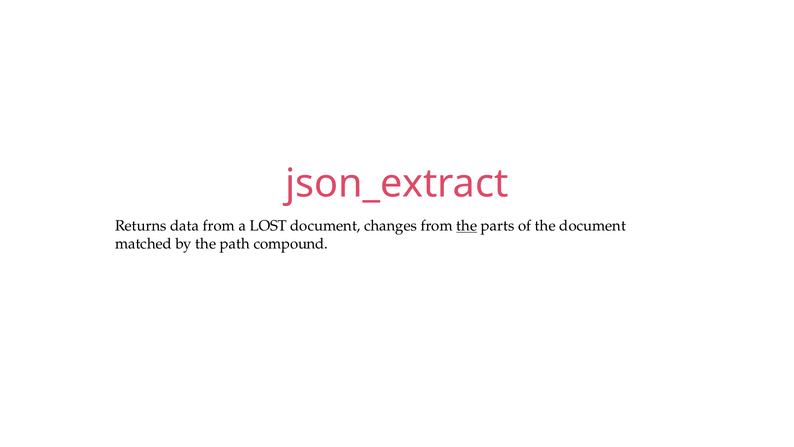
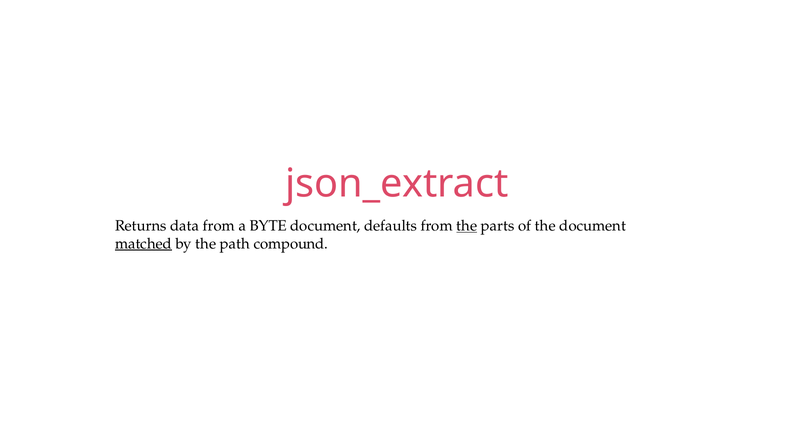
LOST: LOST -> BYTE
changes: changes -> defaults
matched underline: none -> present
